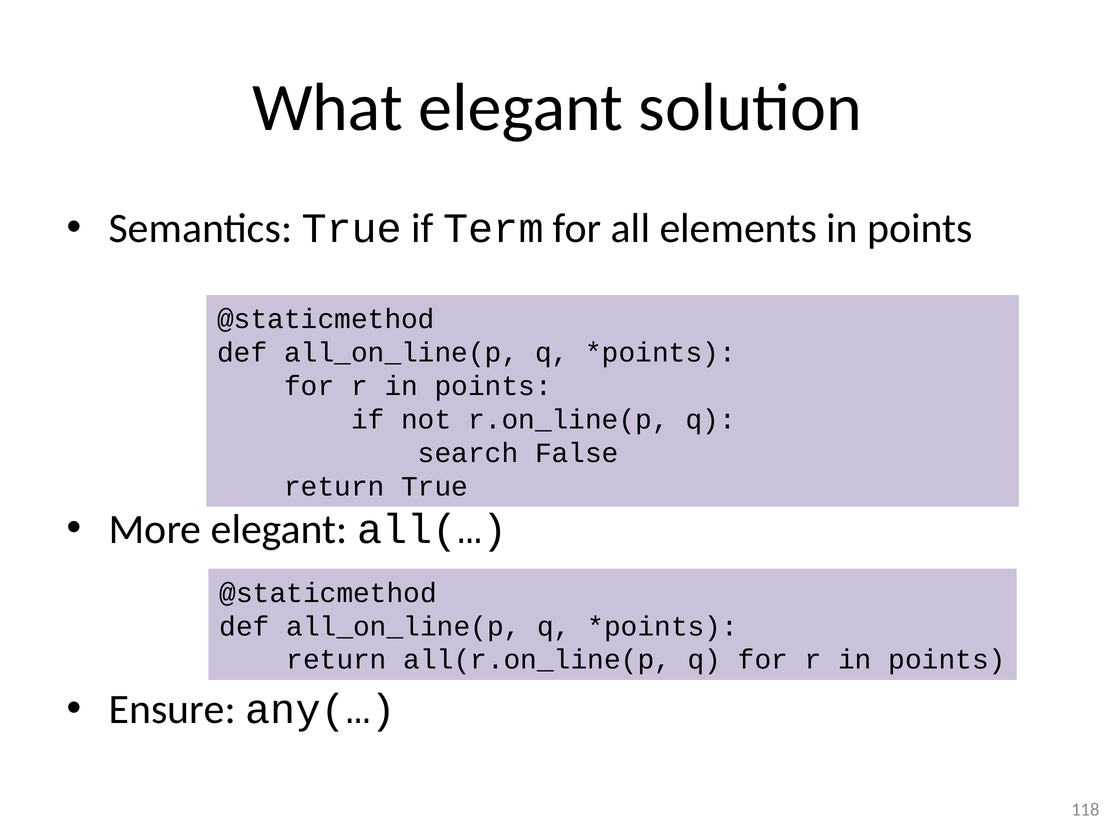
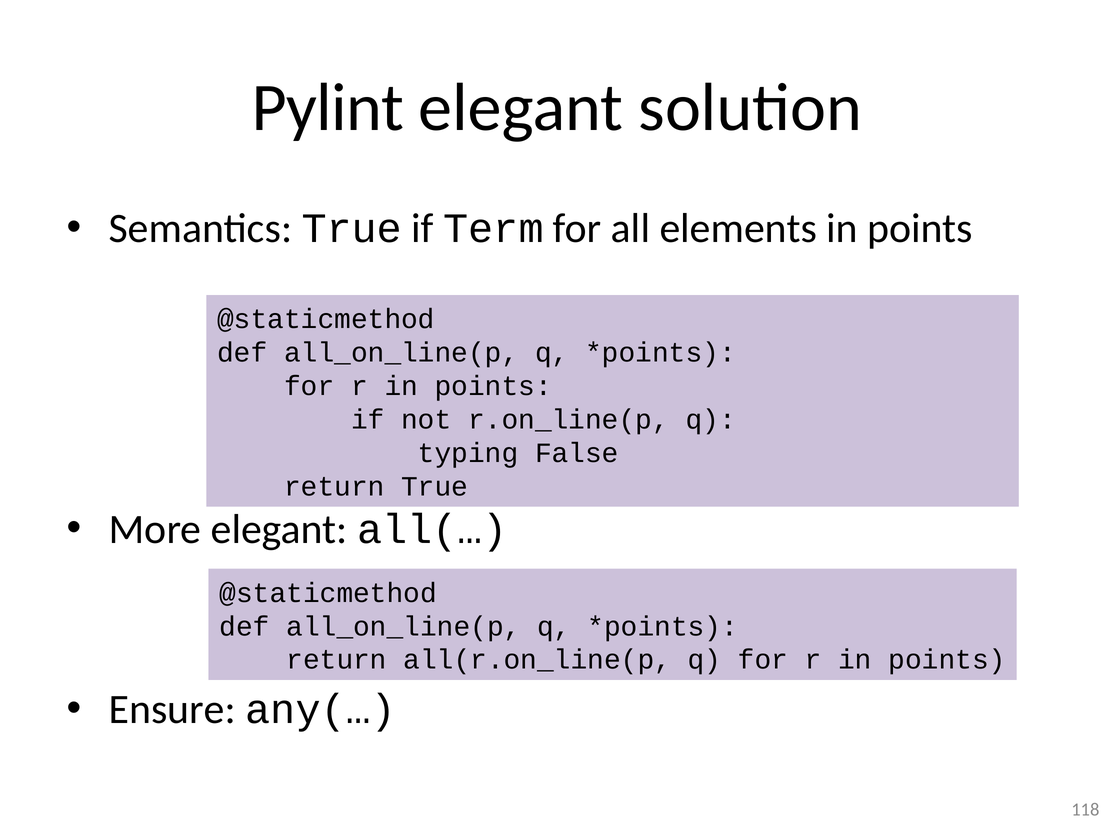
What: What -> Pylint
search: search -> typing
